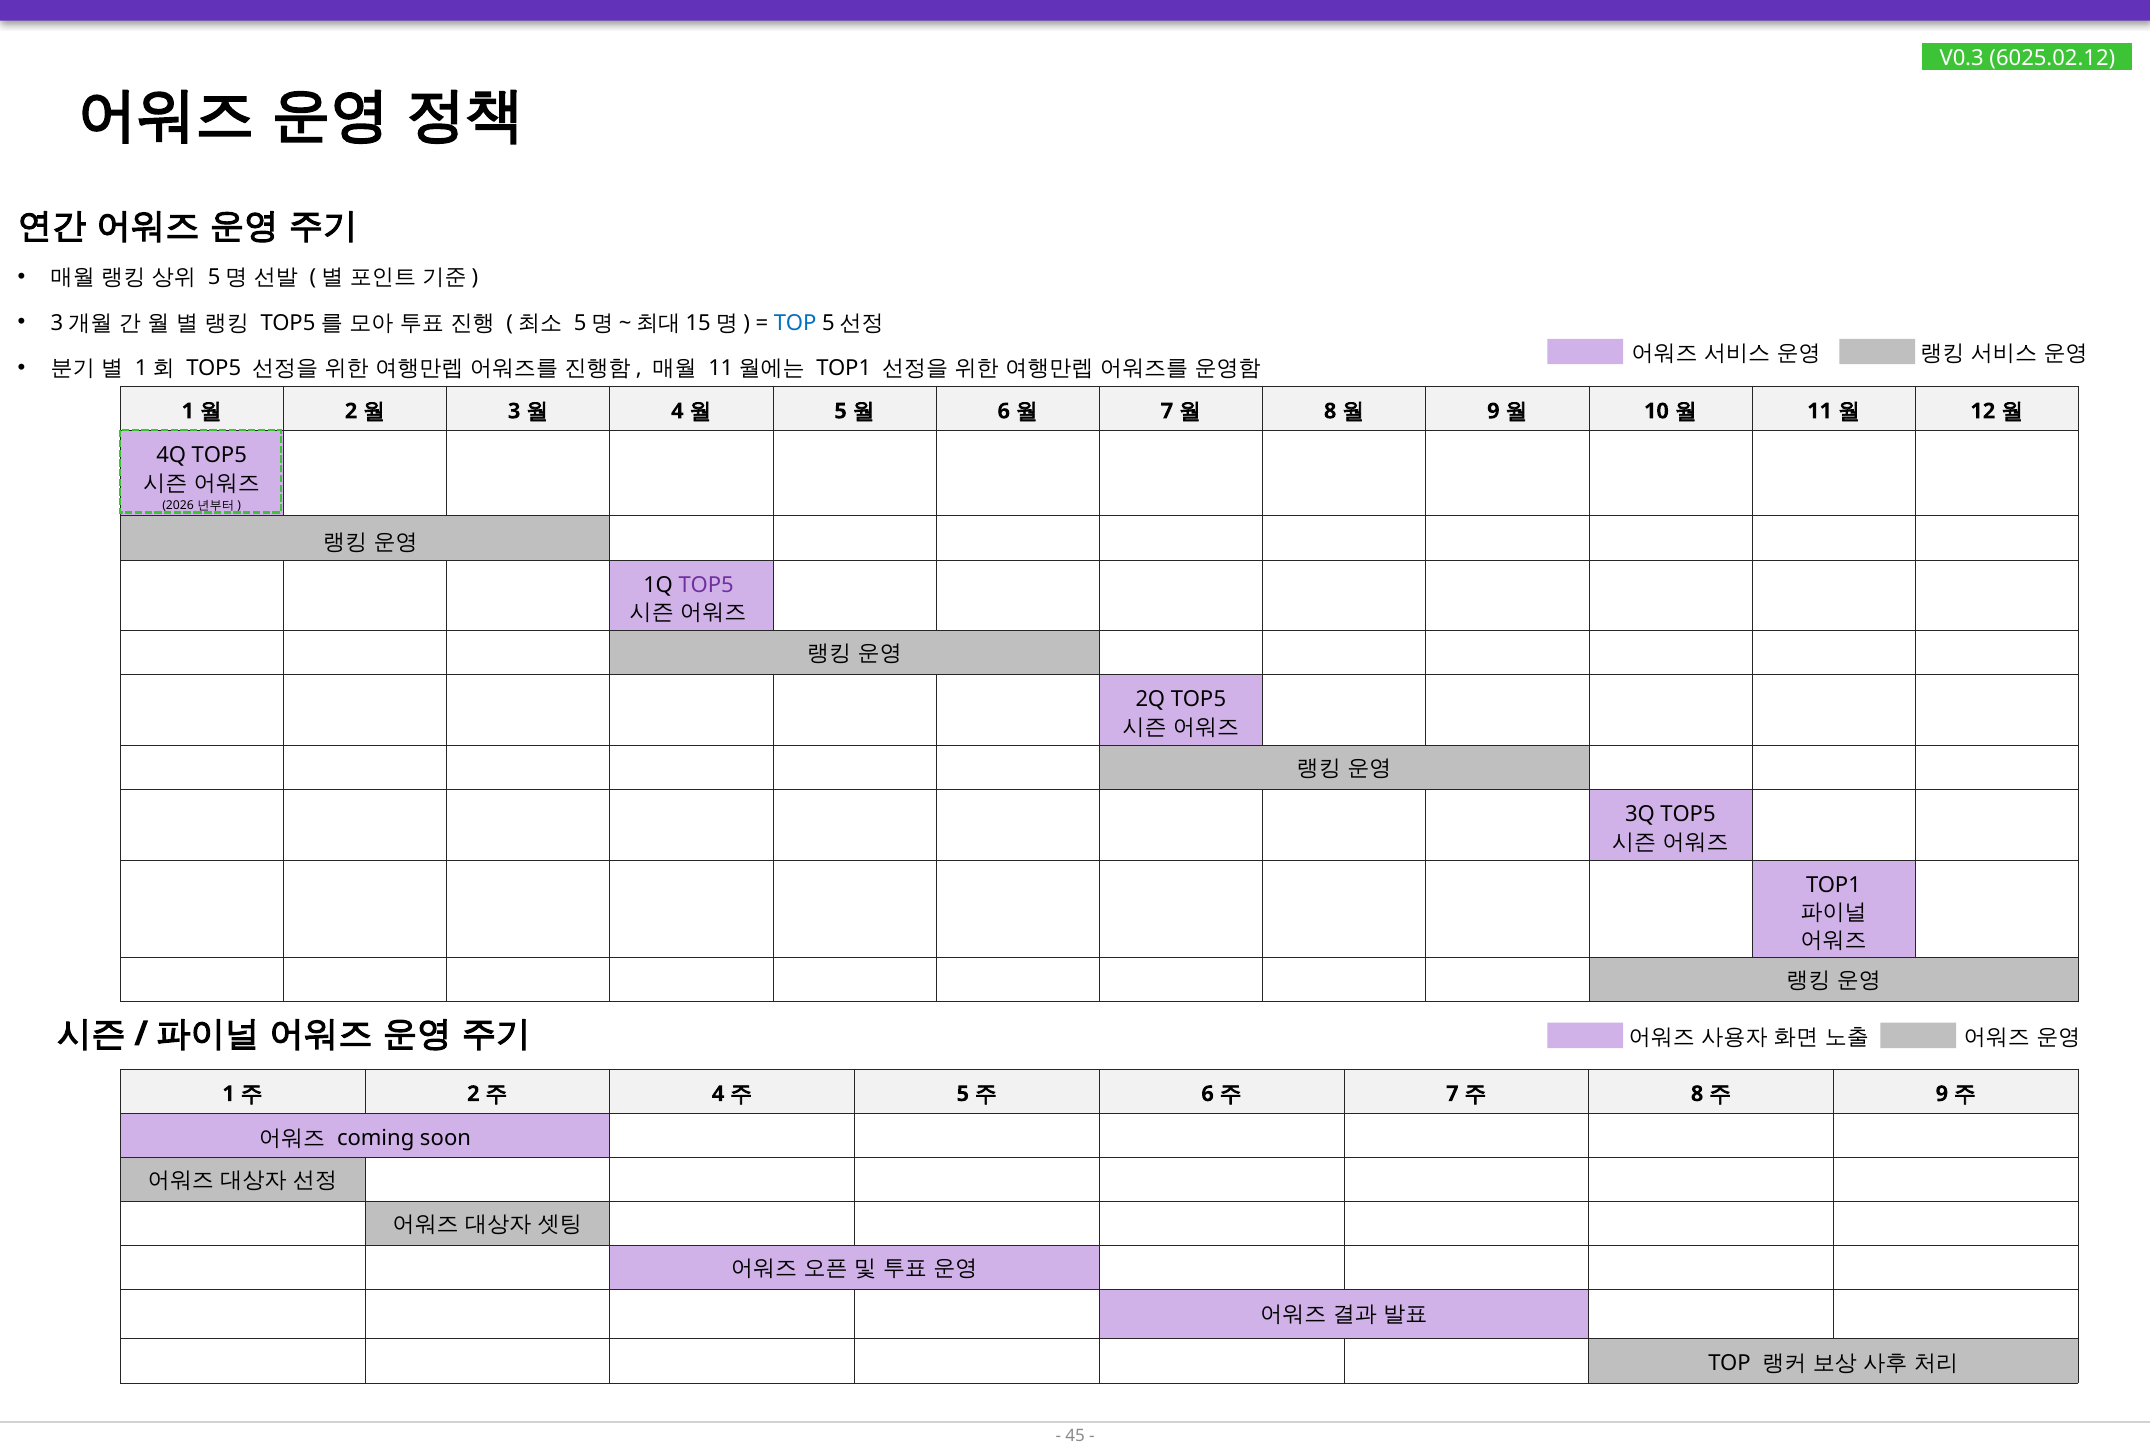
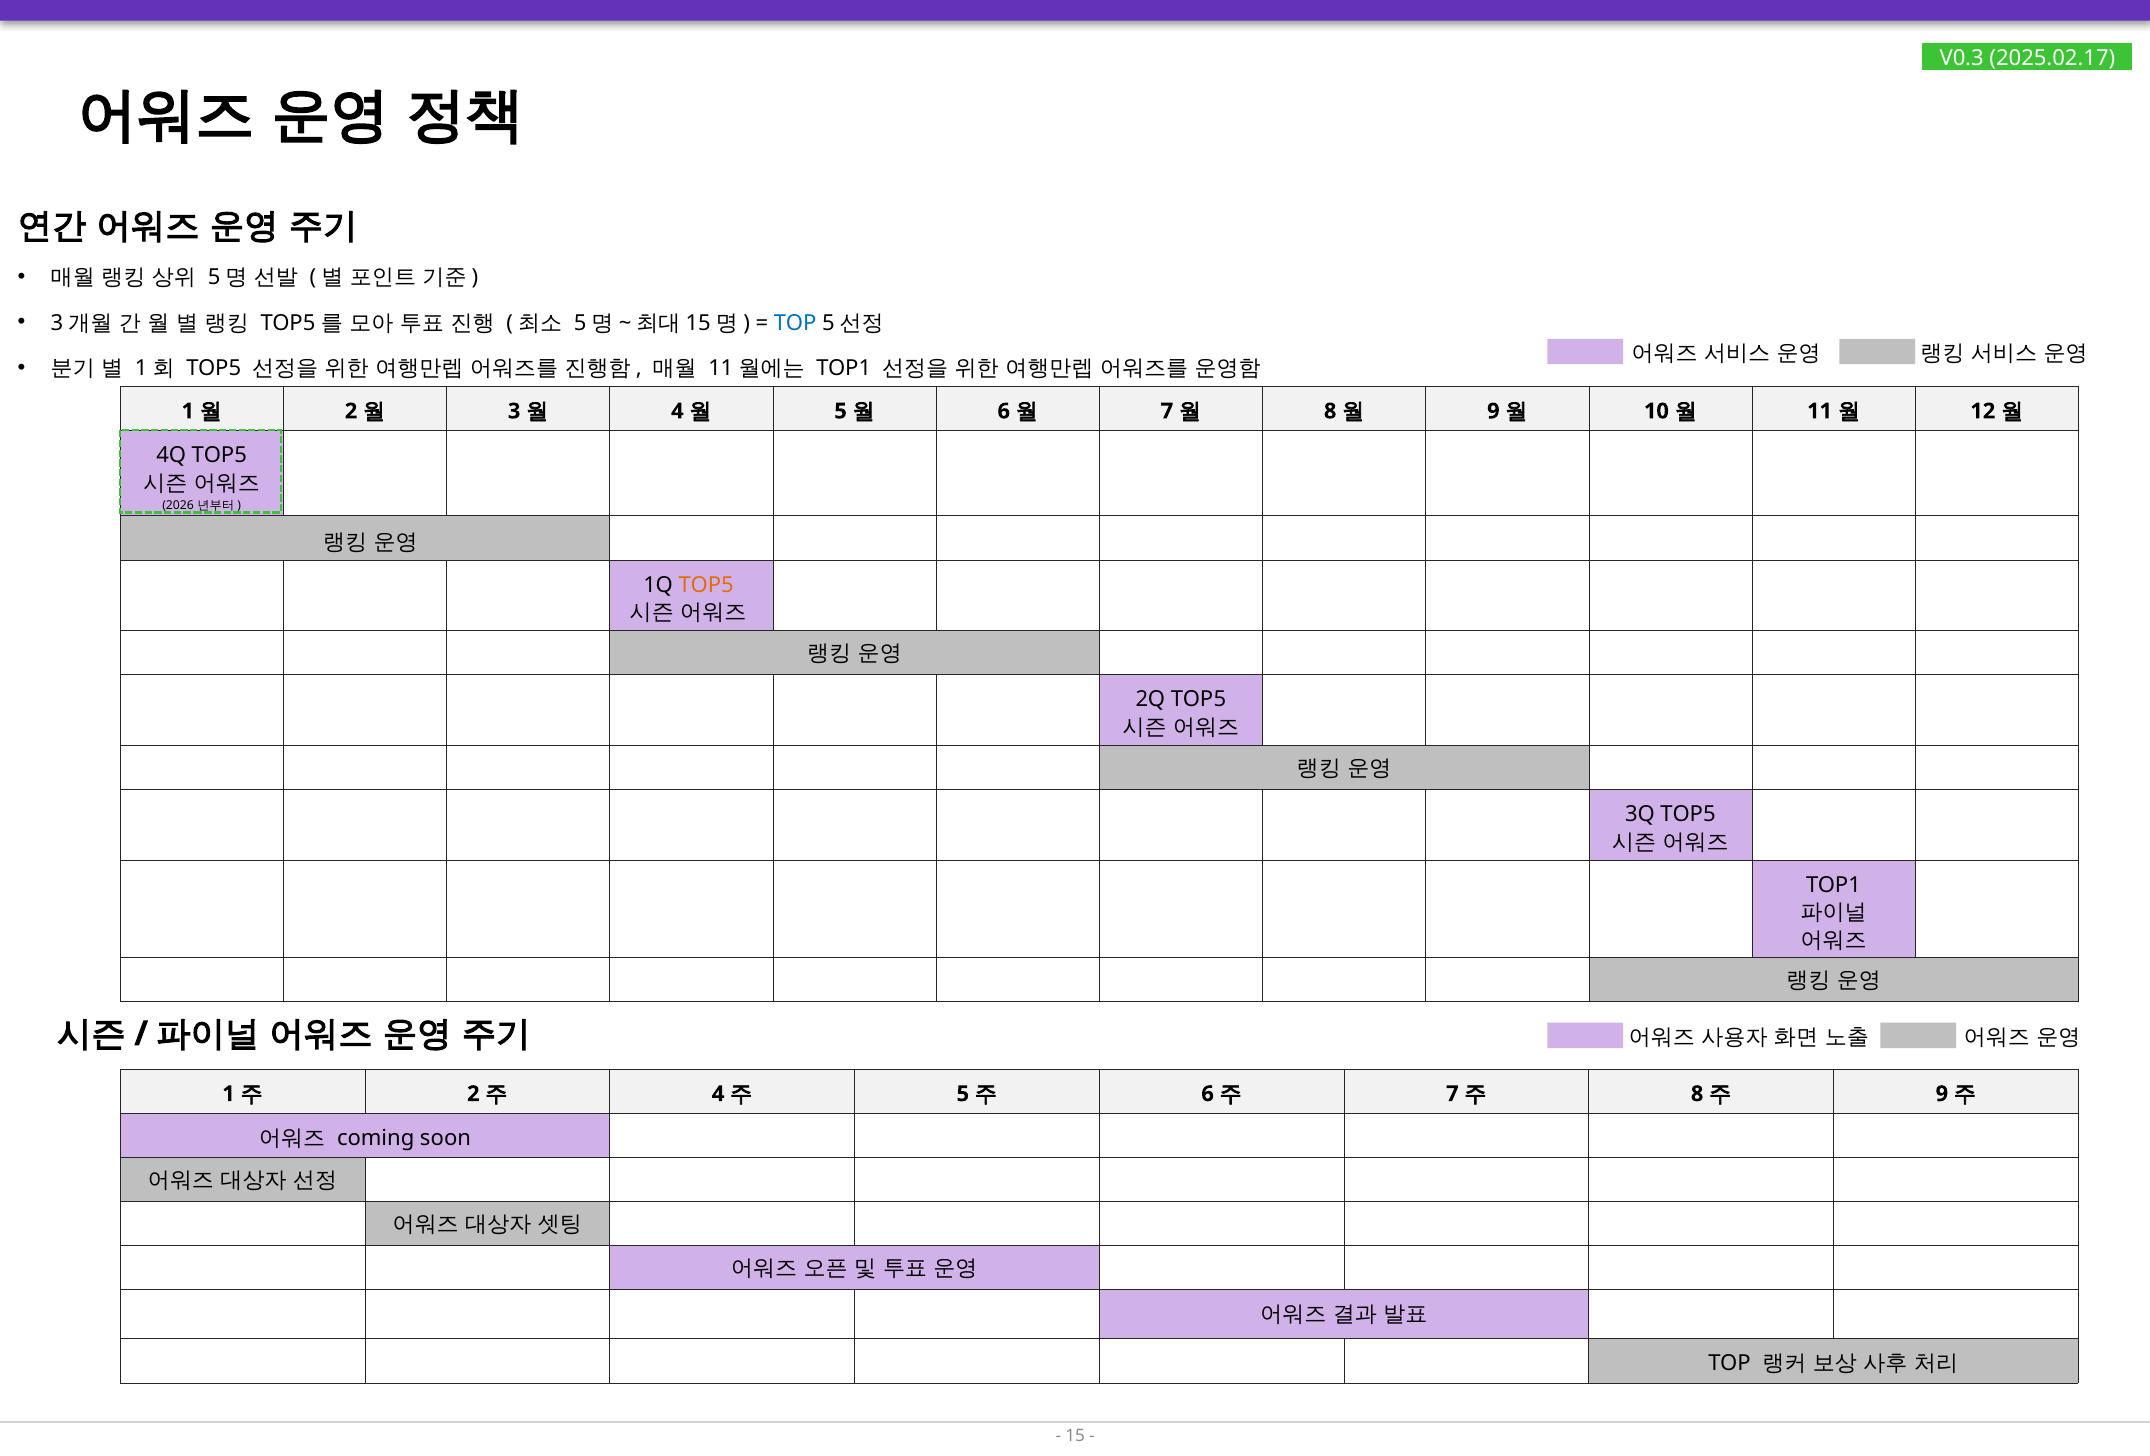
6025.02.12: 6025.02.12 -> 2025.02.17
TOP5 at (706, 585) colour: purple -> orange
45: 45 -> 15
